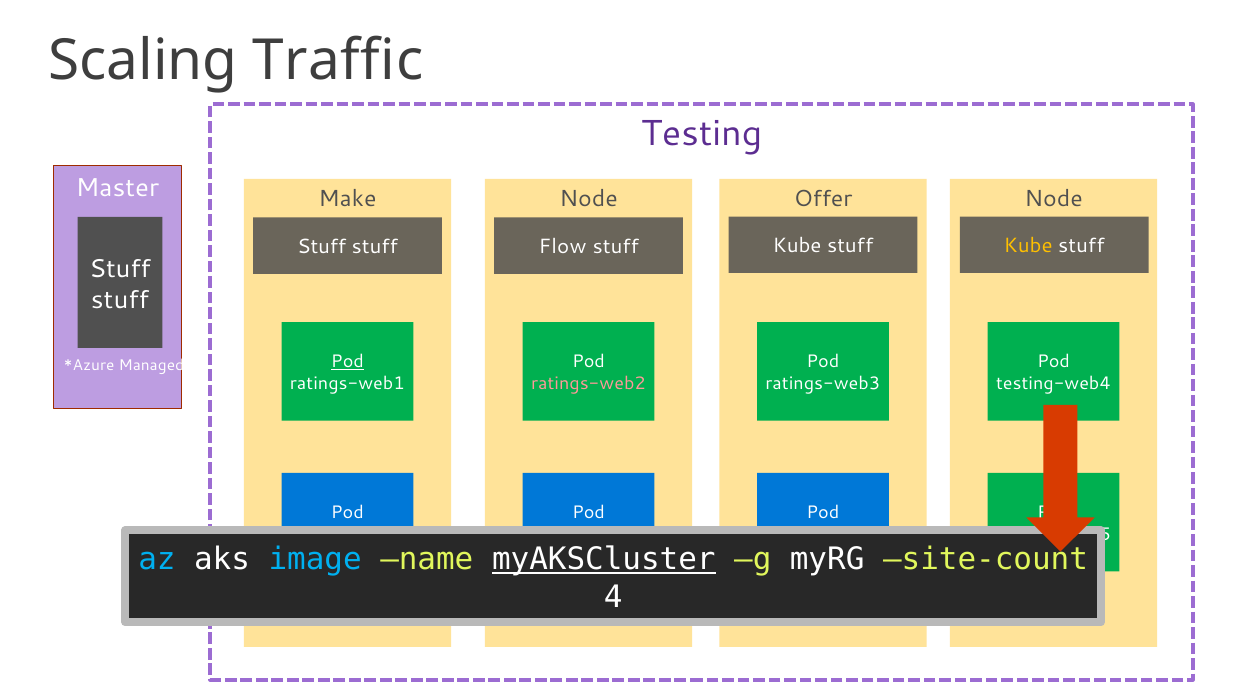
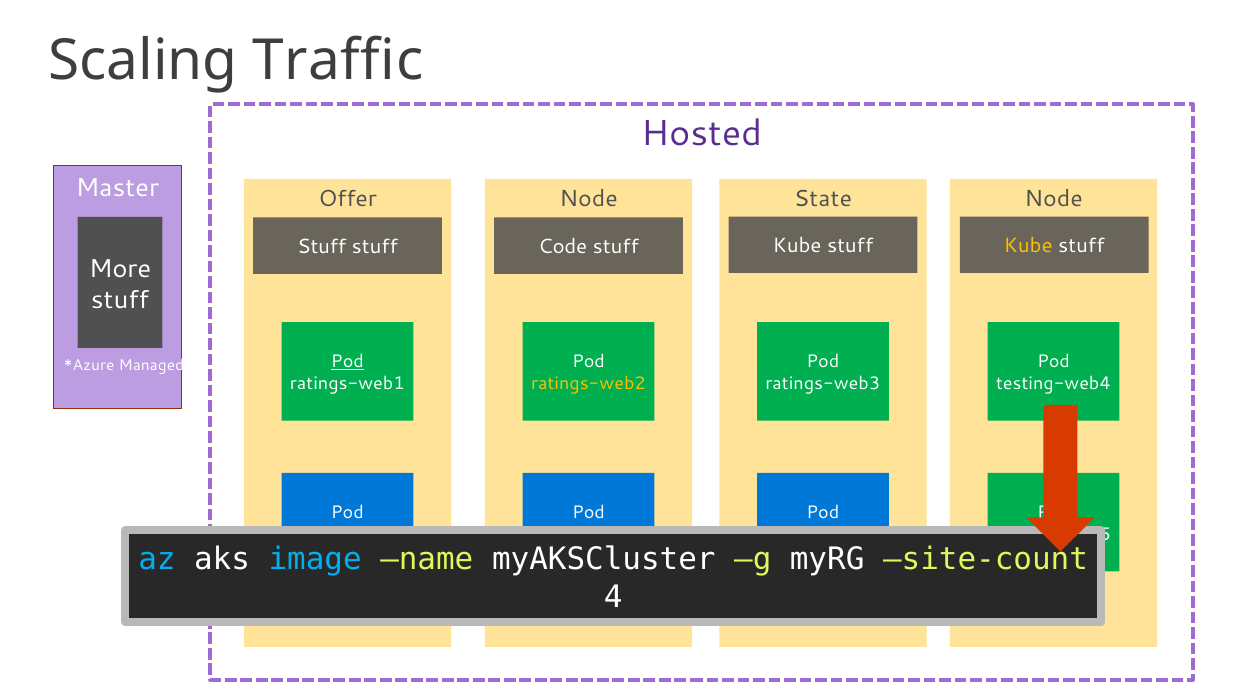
Testing: Testing -> Hosted
Make: Make -> Offer
Offer: Offer -> State
Flow: Flow -> Code
Stuff at (120, 269): Stuff -> More
ratings-web2 colour: pink -> yellow
myAKSCluster underline: present -> none
